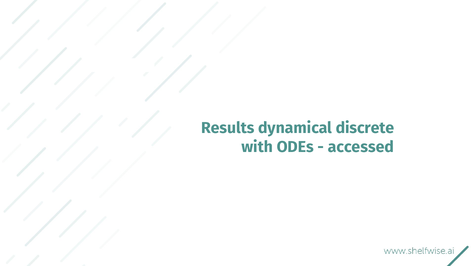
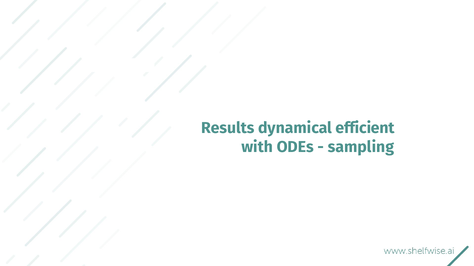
discrete: discrete -> efficient
accessed: accessed -> sampling
